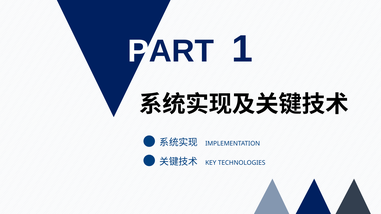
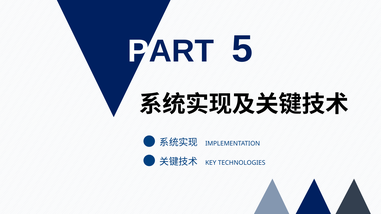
1: 1 -> 5
